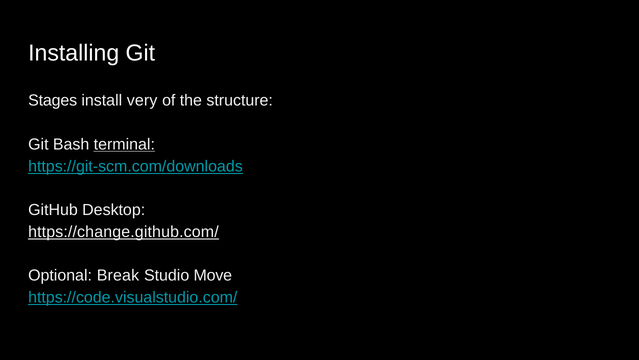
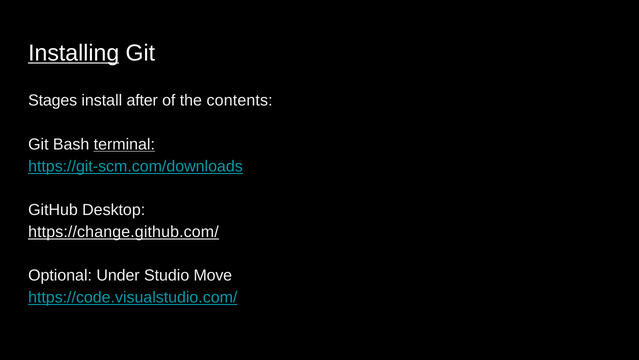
Installing underline: none -> present
very: very -> after
structure: structure -> contents
Break: Break -> Under
